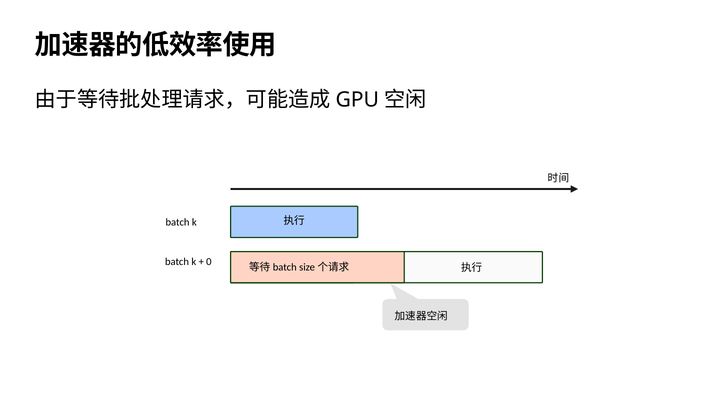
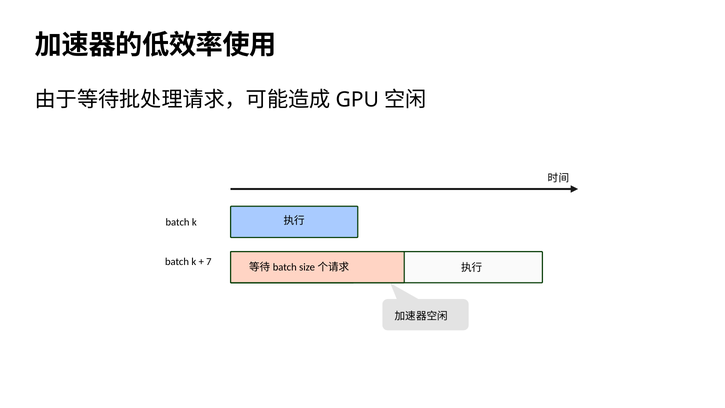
0: 0 -> 7
